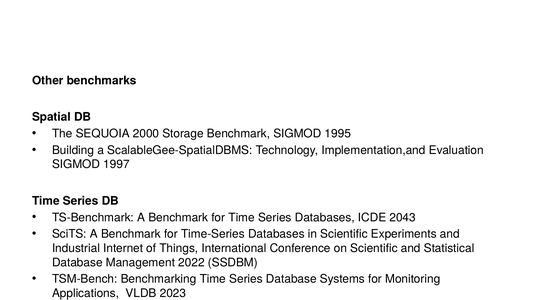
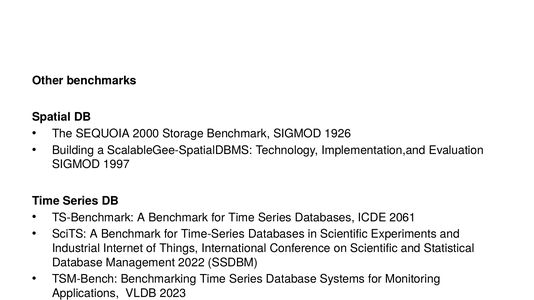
1995: 1995 -> 1926
2043: 2043 -> 2061
